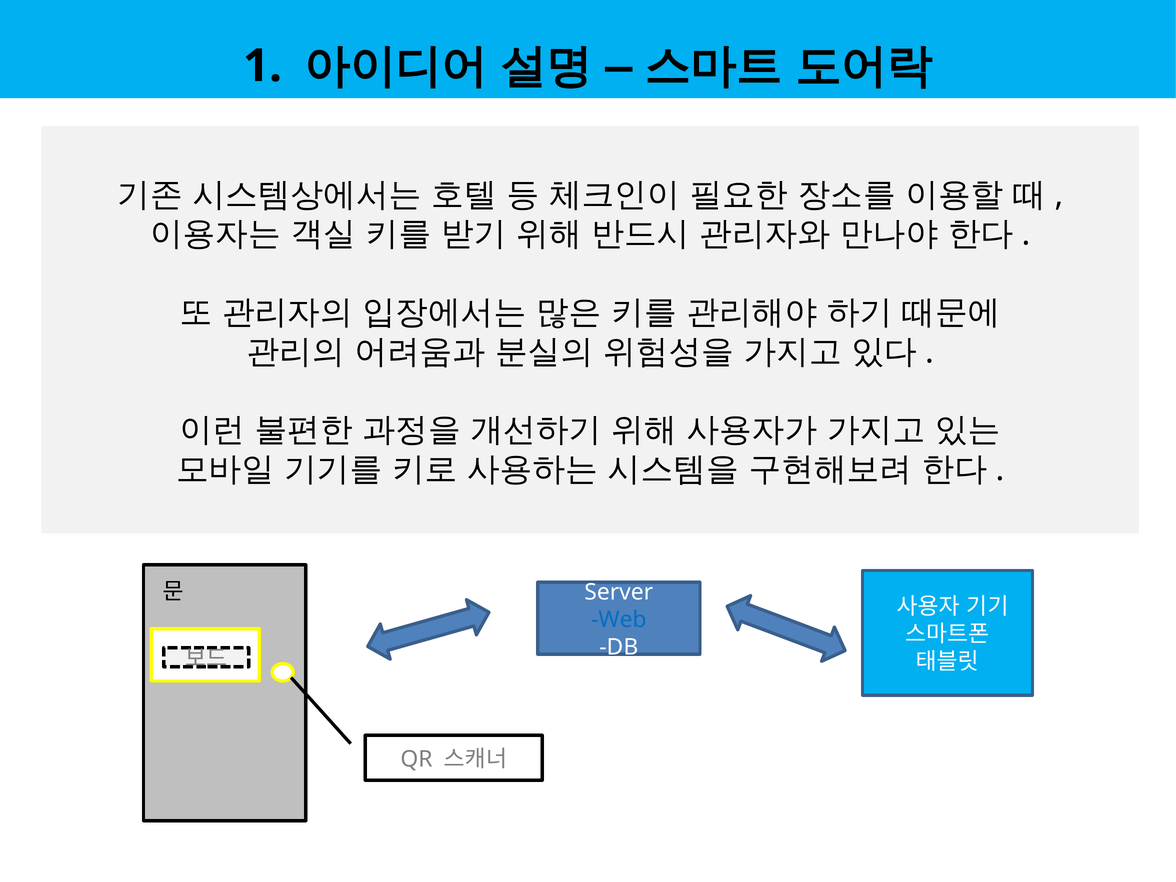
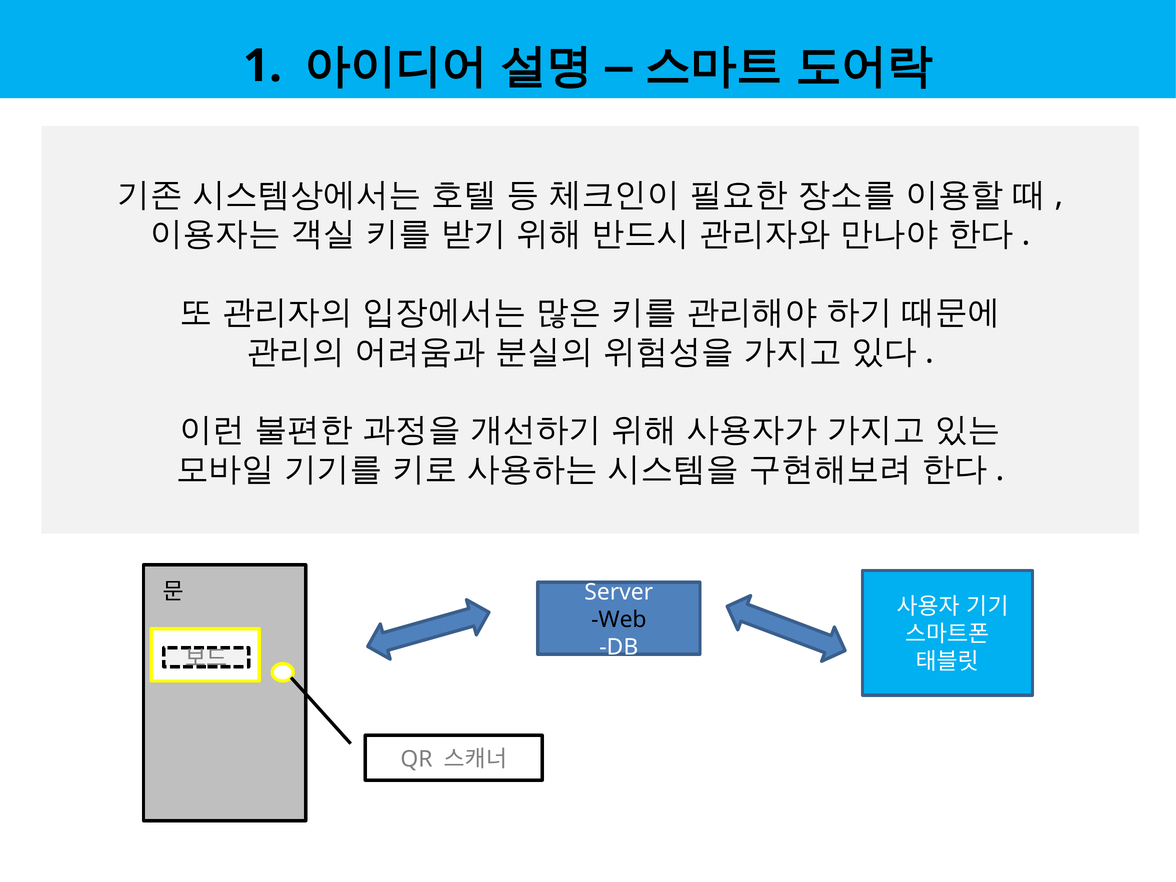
Web colour: blue -> black
